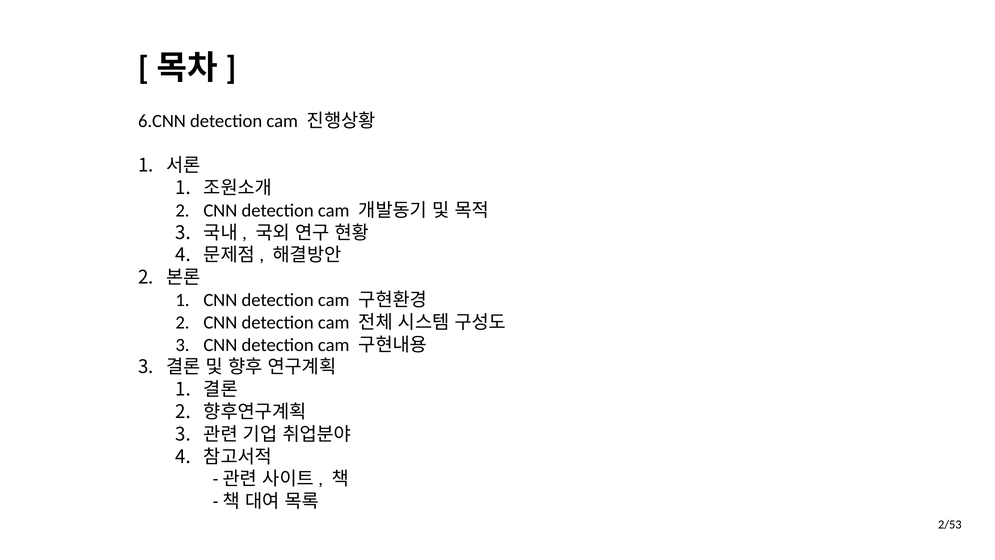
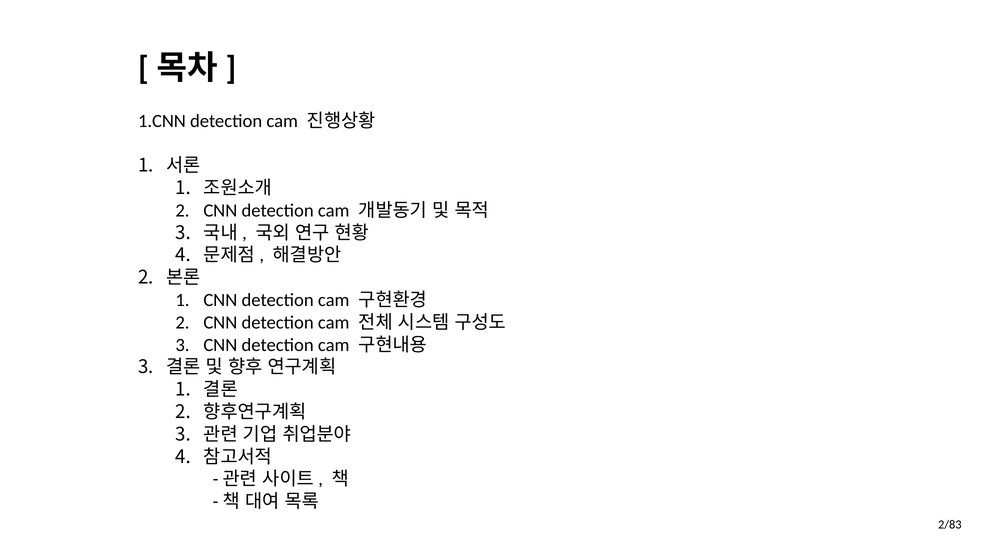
6.CNN: 6.CNN -> 1.CNN
2/53: 2/53 -> 2/83
